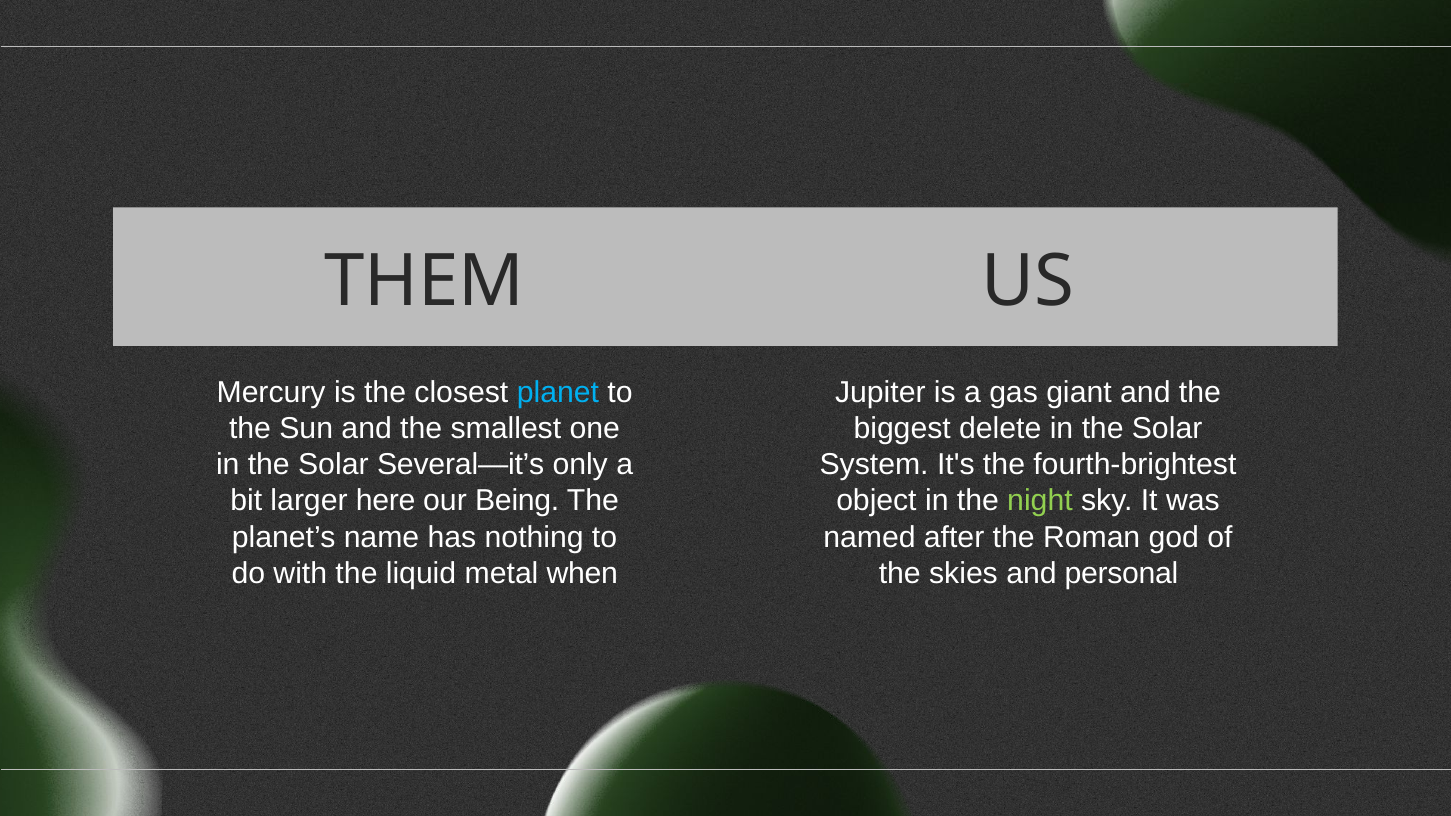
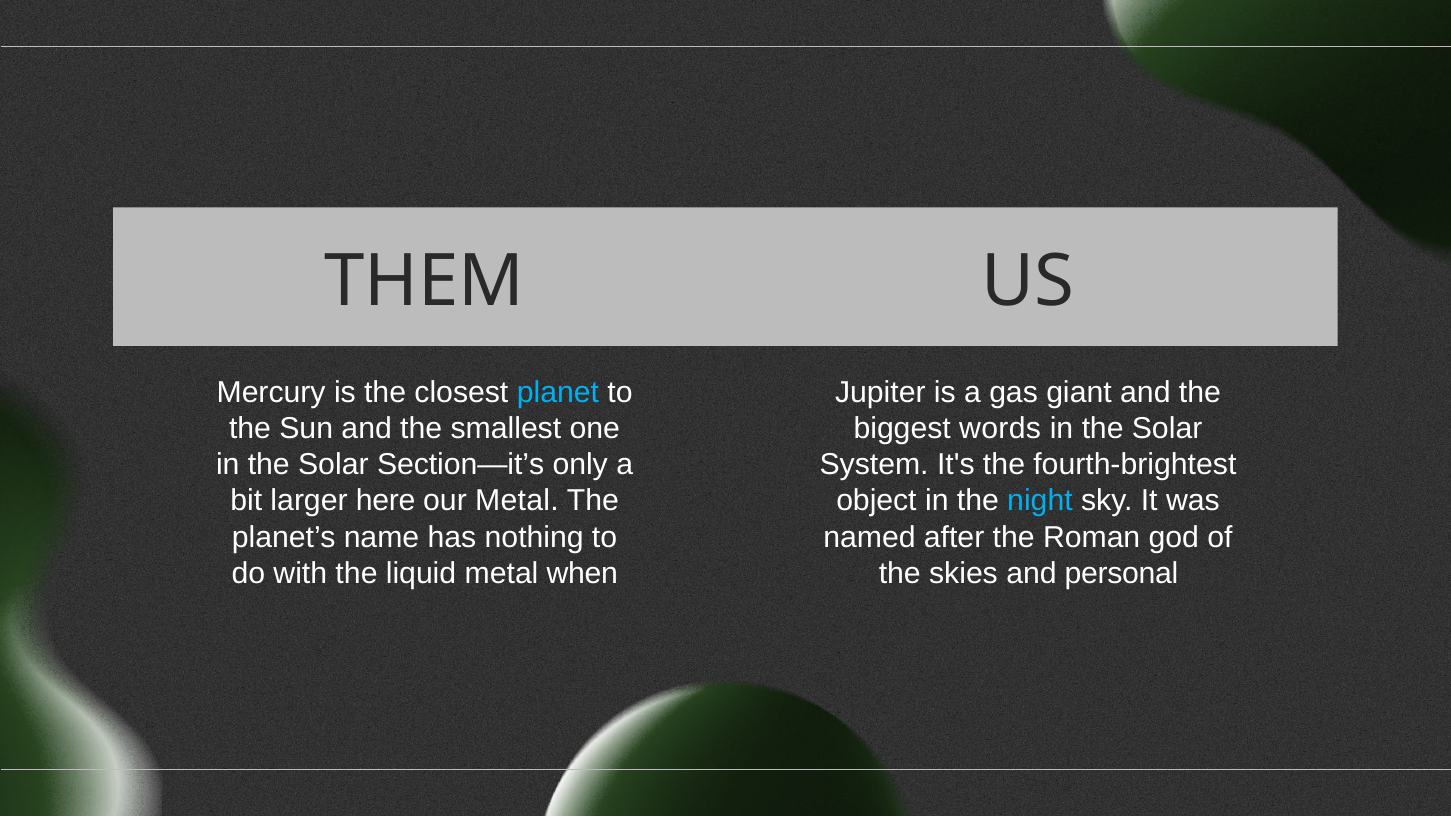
delete: delete -> words
Several—it’s: Several—it’s -> Section—it’s
our Being: Being -> Metal
night colour: light green -> light blue
